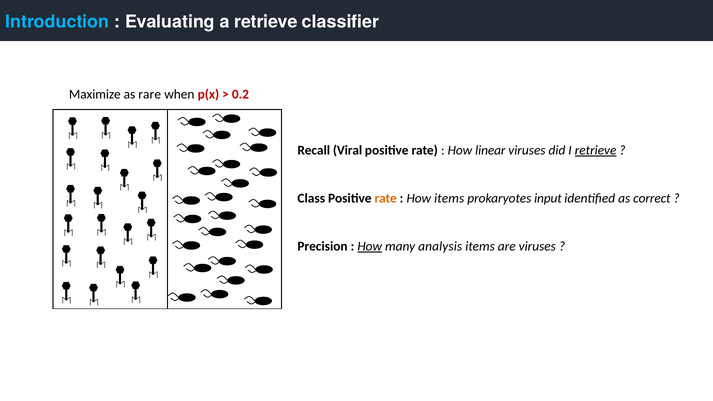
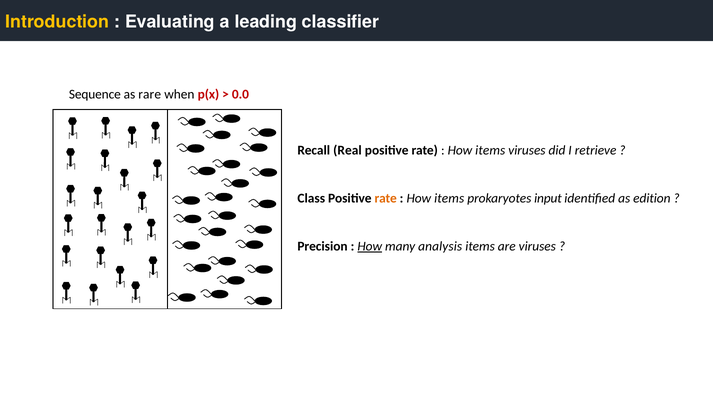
Introduction colour: light blue -> yellow
a retrieve: retrieve -> leading
Maximize: Maximize -> Sequence
0.2: 0.2 -> 0.0
Viral: Viral -> Real
linear at (490, 150): linear -> items
retrieve at (596, 150) underline: present -> none
correct: correct -> edition
